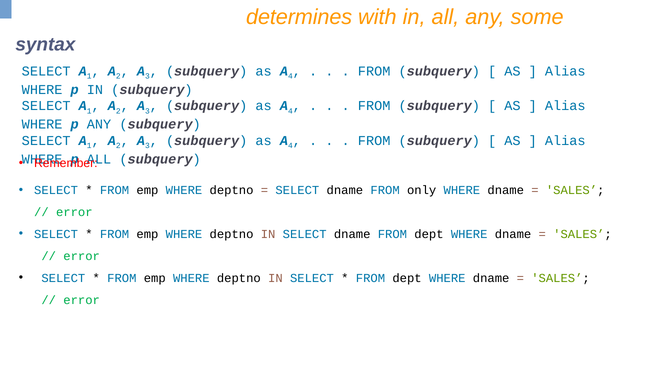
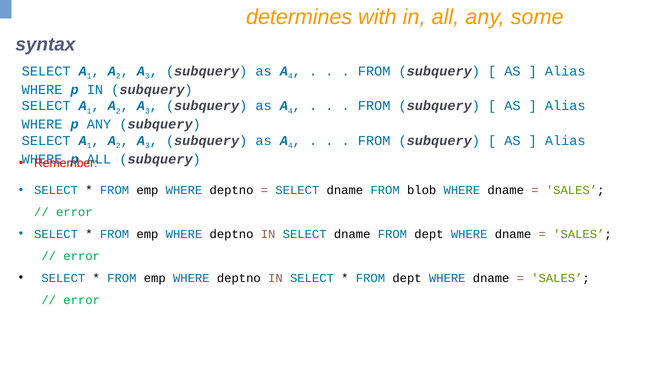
only: only -> blob
